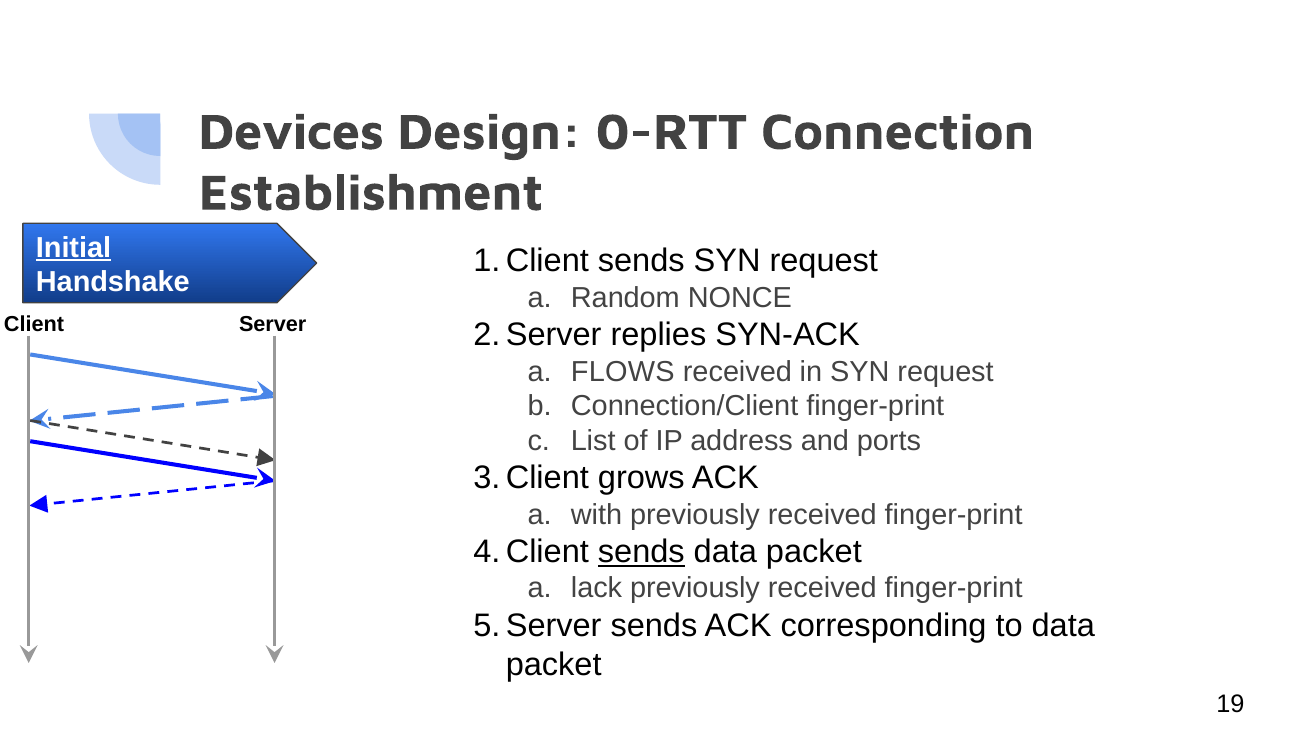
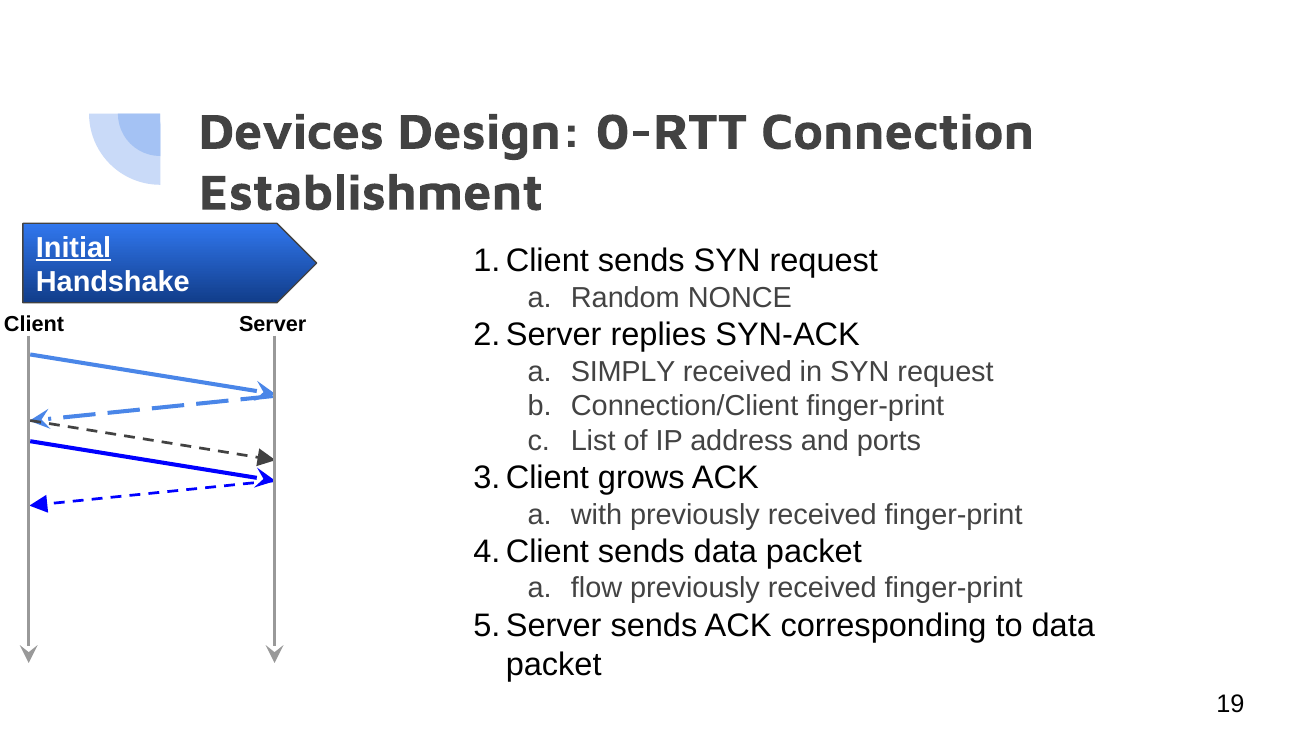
FLOWS: FLOWS -> SIMPLY
sends at (641, 552) underline: present -> none
lack: lack -> flow
